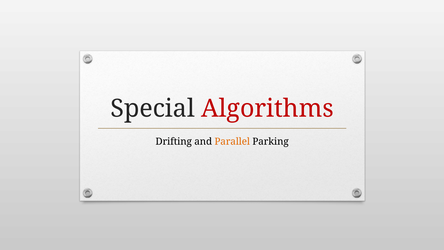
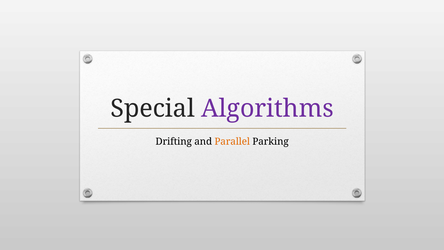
Algorithms colour: red -> purple
